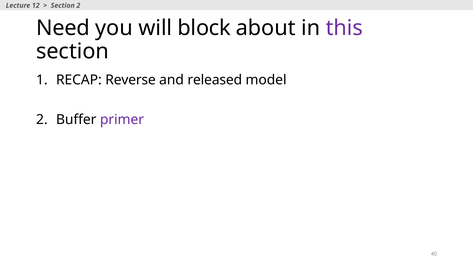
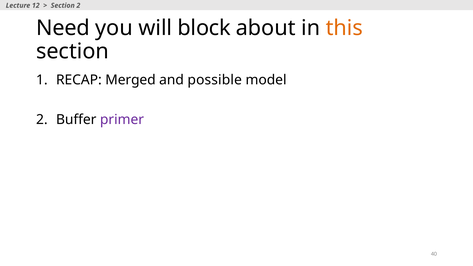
this colour: purple -> orange
Reverse: Reverse -> Merged
released: released -> possible
